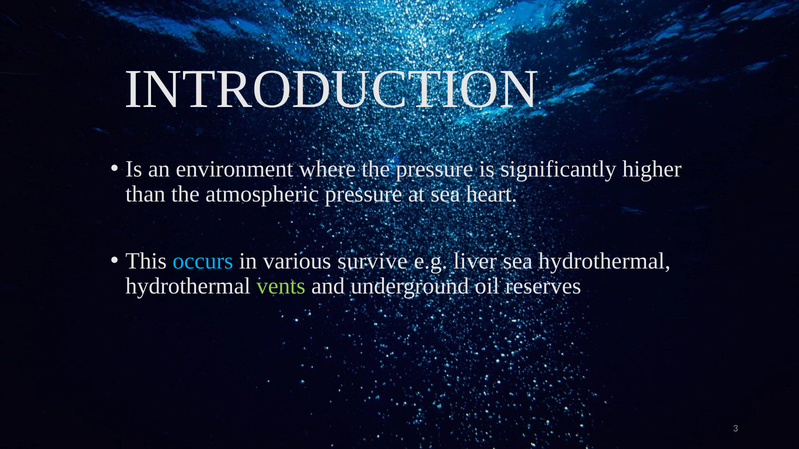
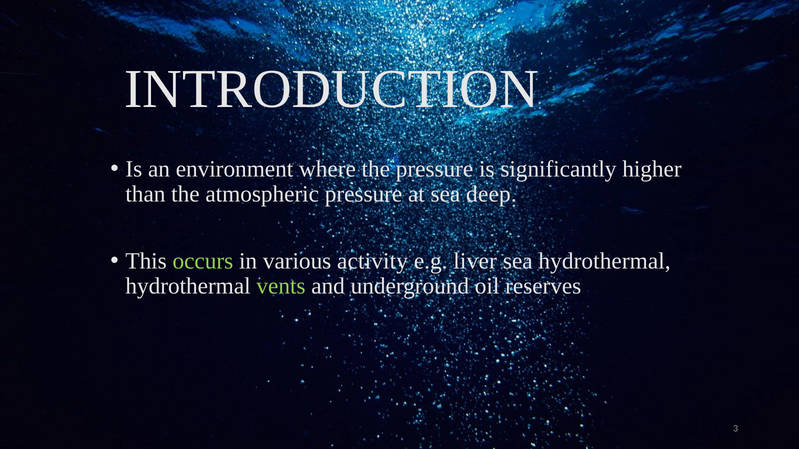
heart: heart -> deep
occurs colour: light blue -> light green
survive: survive -> activity
